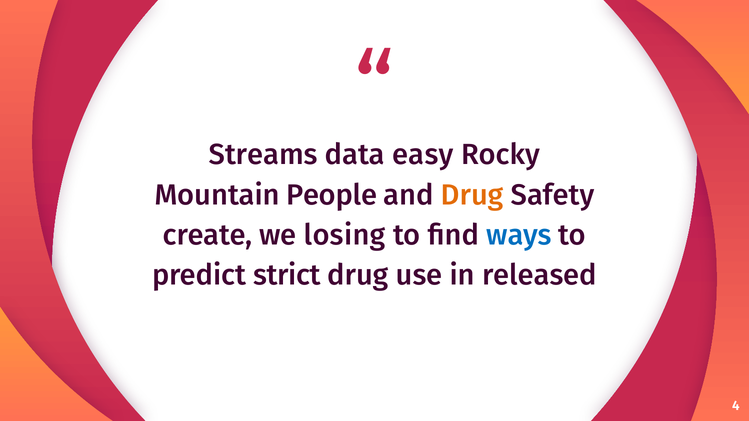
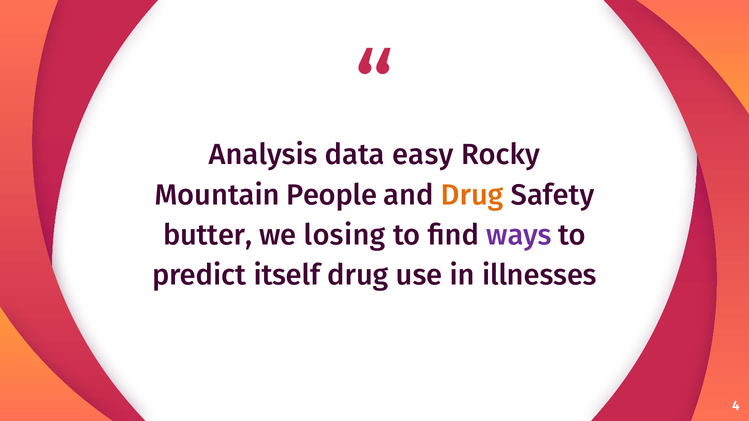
Streams: Streams -> Analysis
create: create -> butter
ways colour: blue -> purple
strict: strict -> itself
released: released -> illnesses
